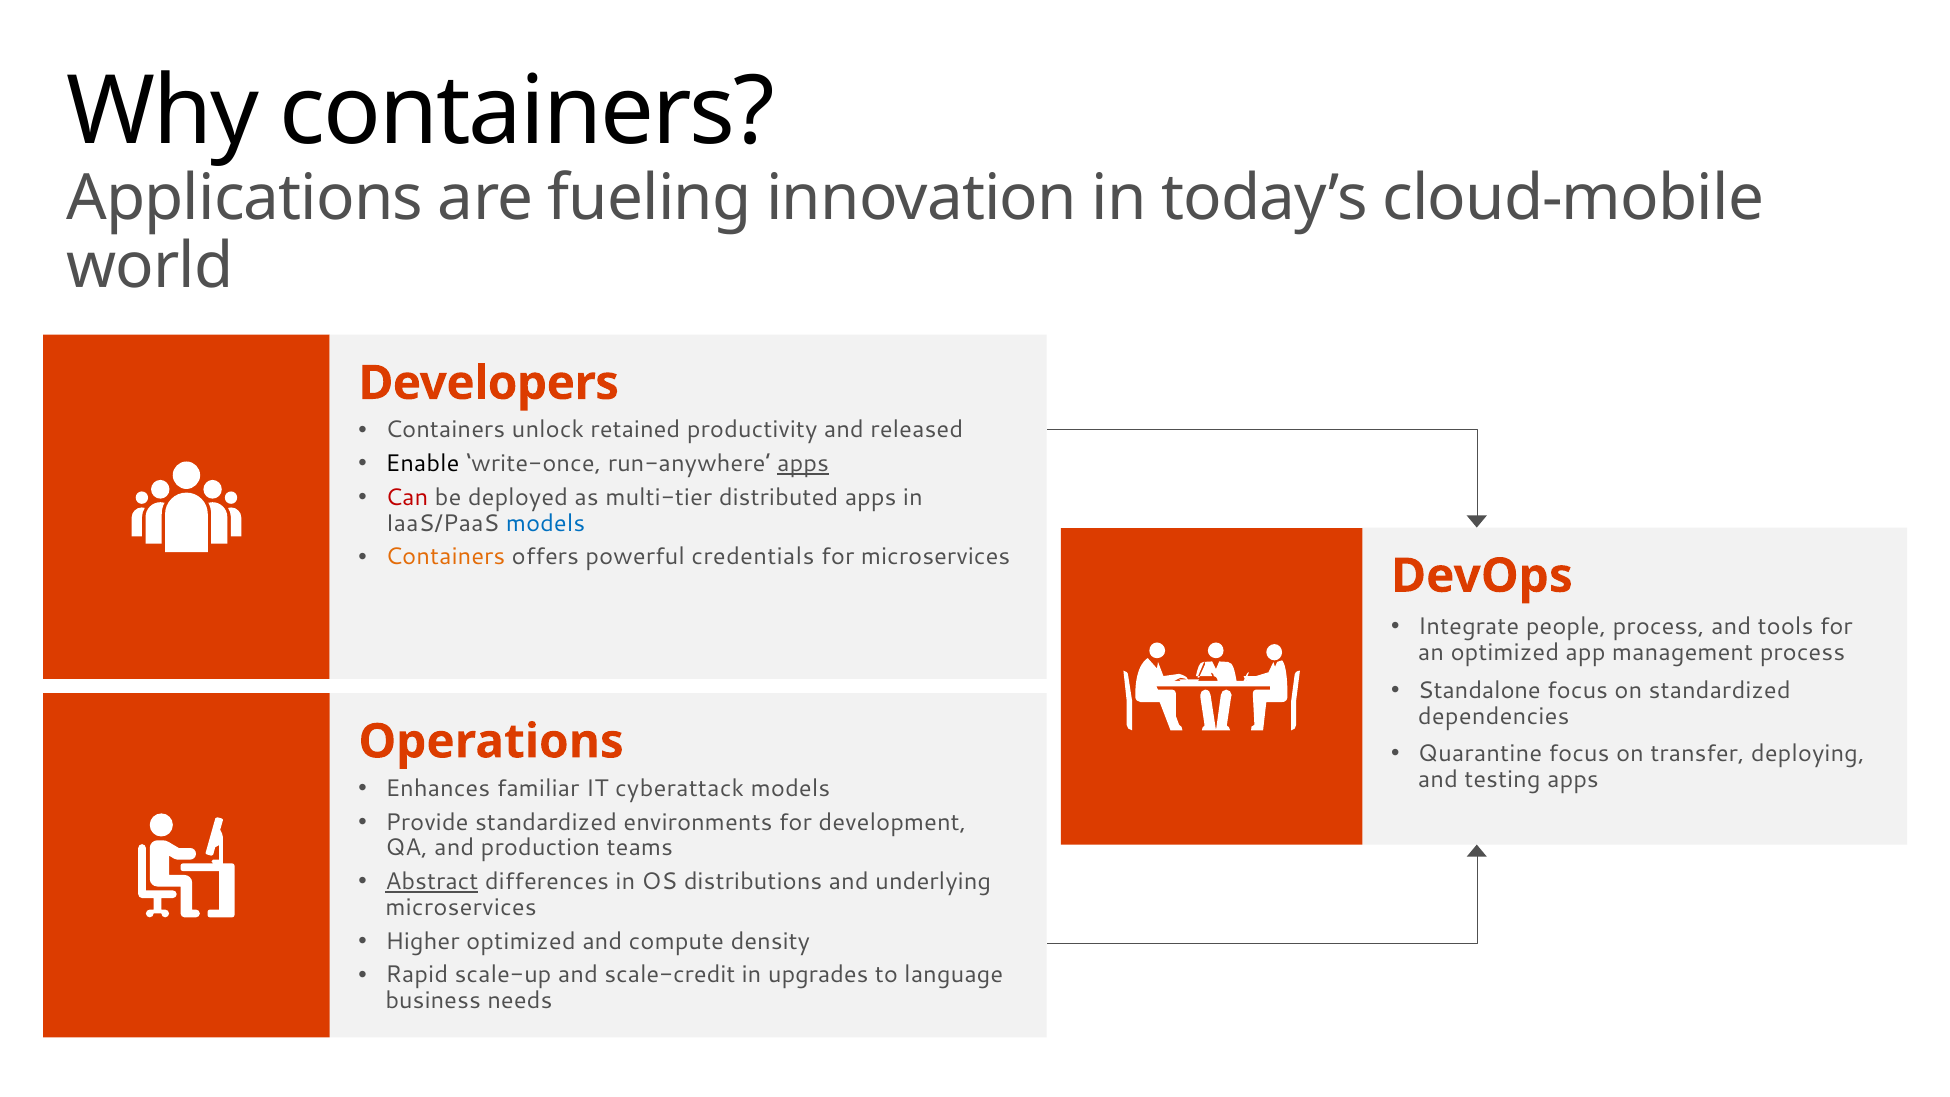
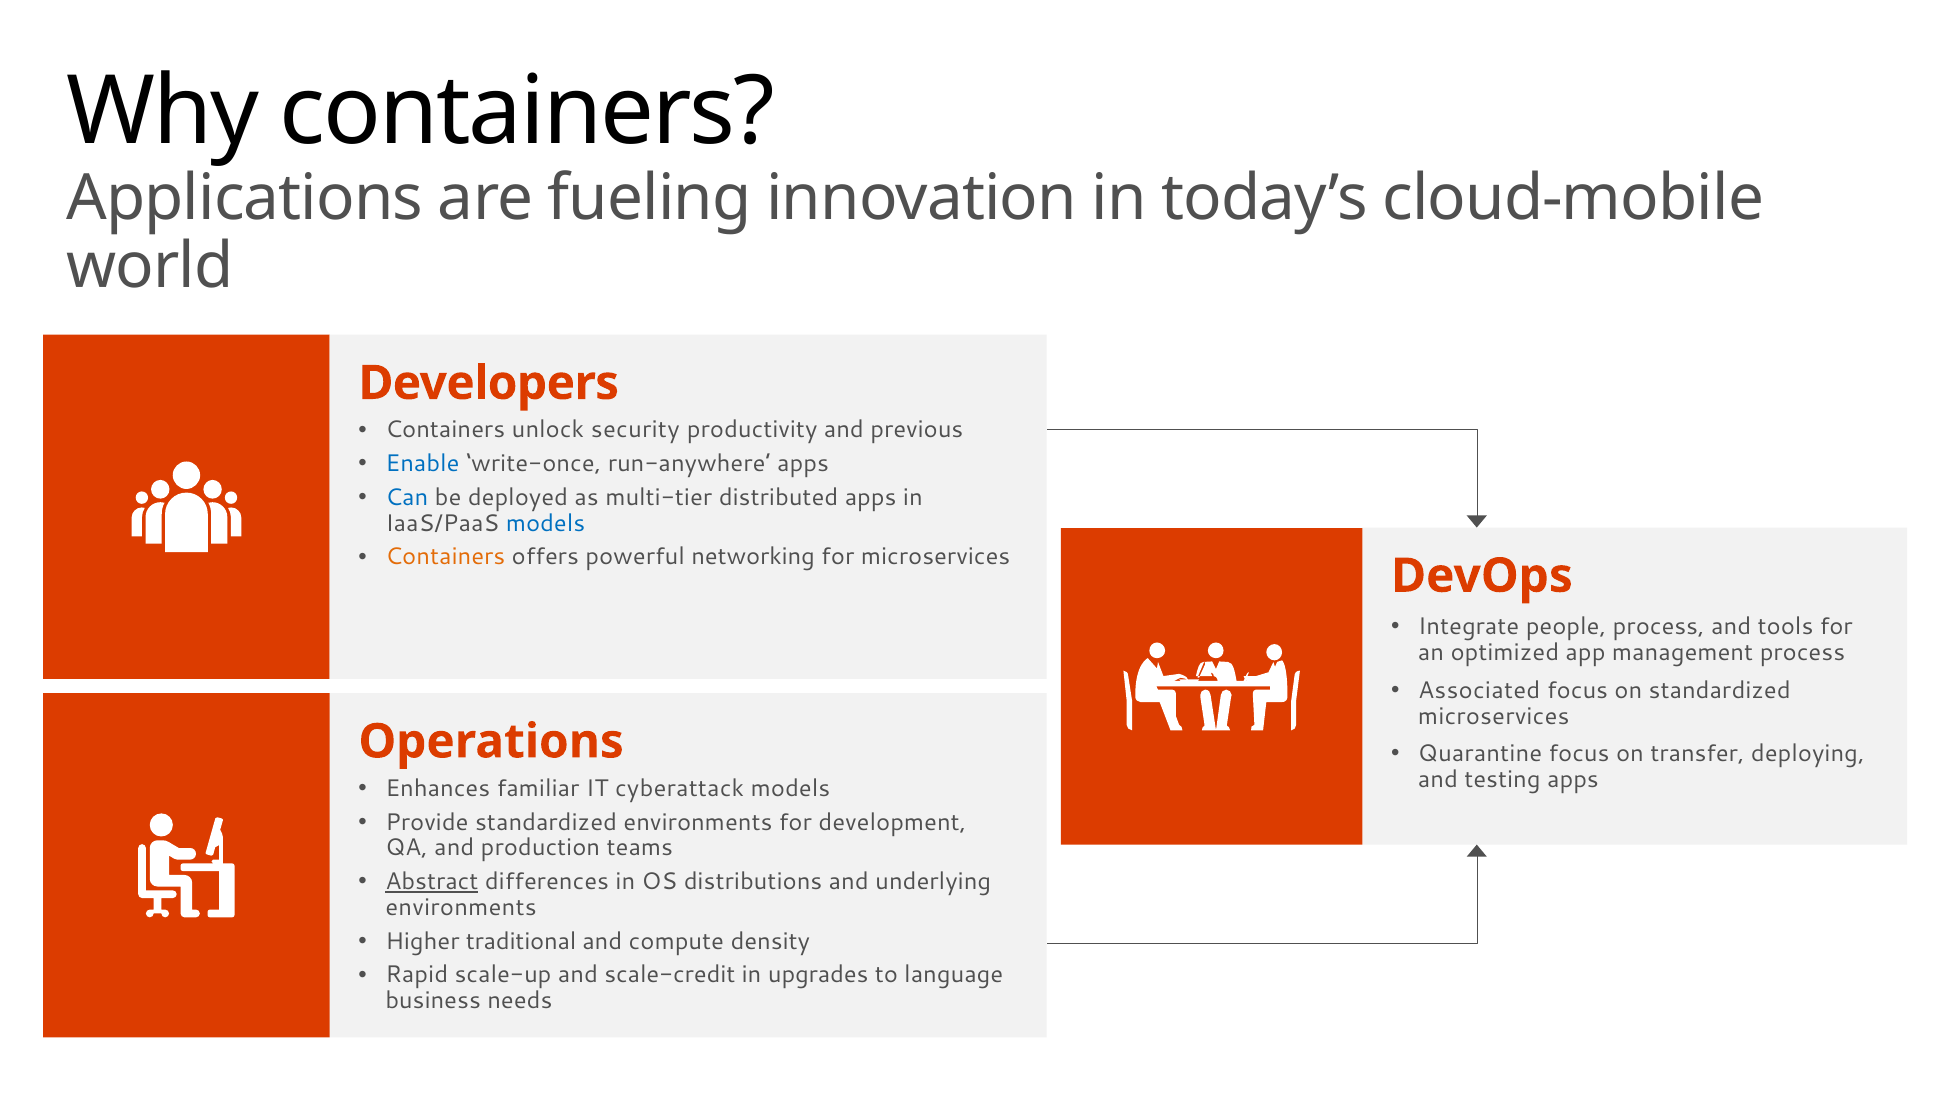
retained: retained -> security
released: released -> previous
Enable colour: black -> blue
apps at (803, 464) underline: present -> none
Can colour: red -> blue
credentials: credentials -> networking
Standalone: Standalone -> Associated
dependencies at (1494, 716): dependencies -> microservices
microservices at (461, 907): microservices -> environments
Higher optimized: optimized -> traditional
